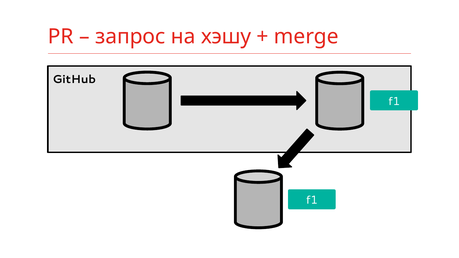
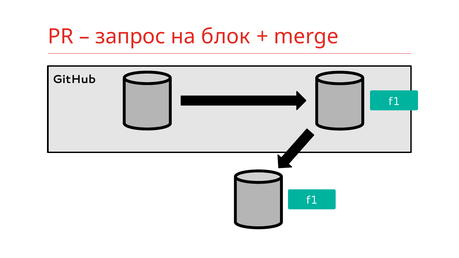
хэшу: хэшу -> блок
